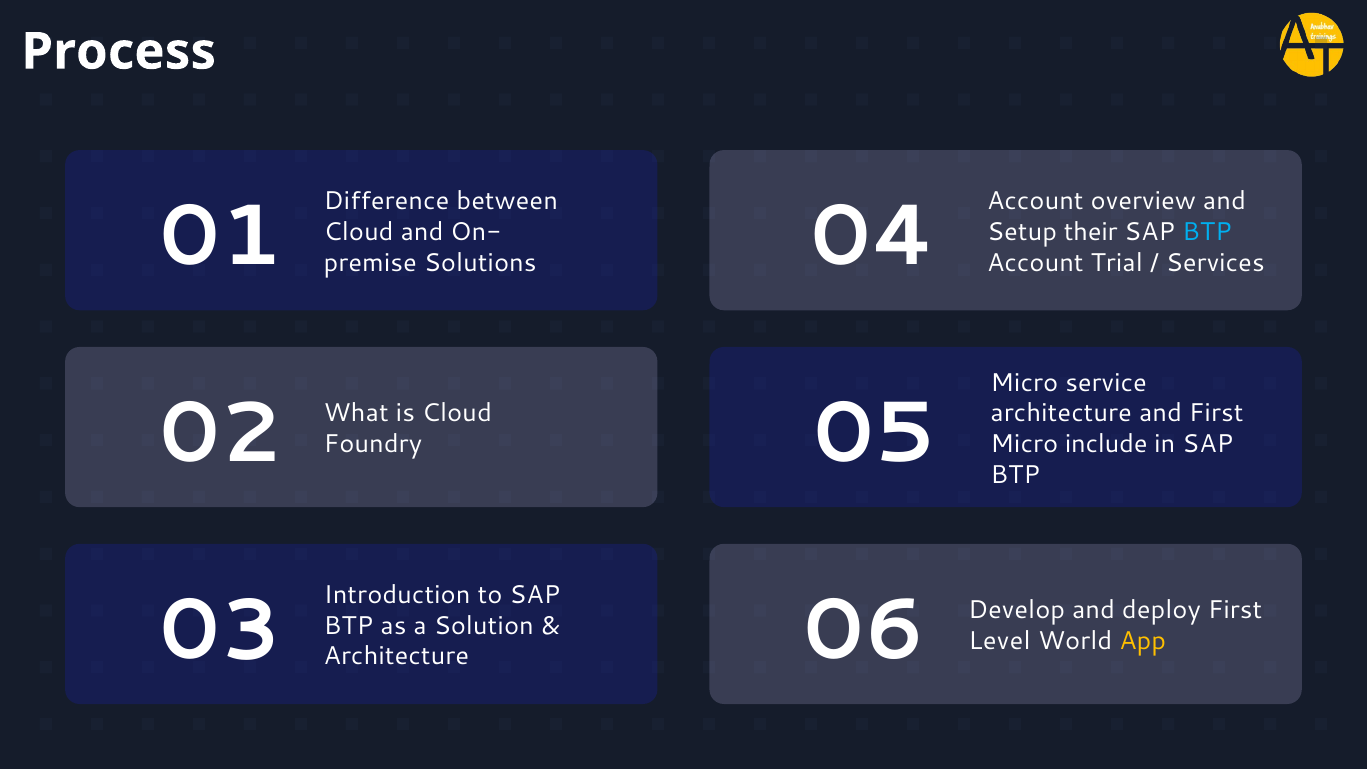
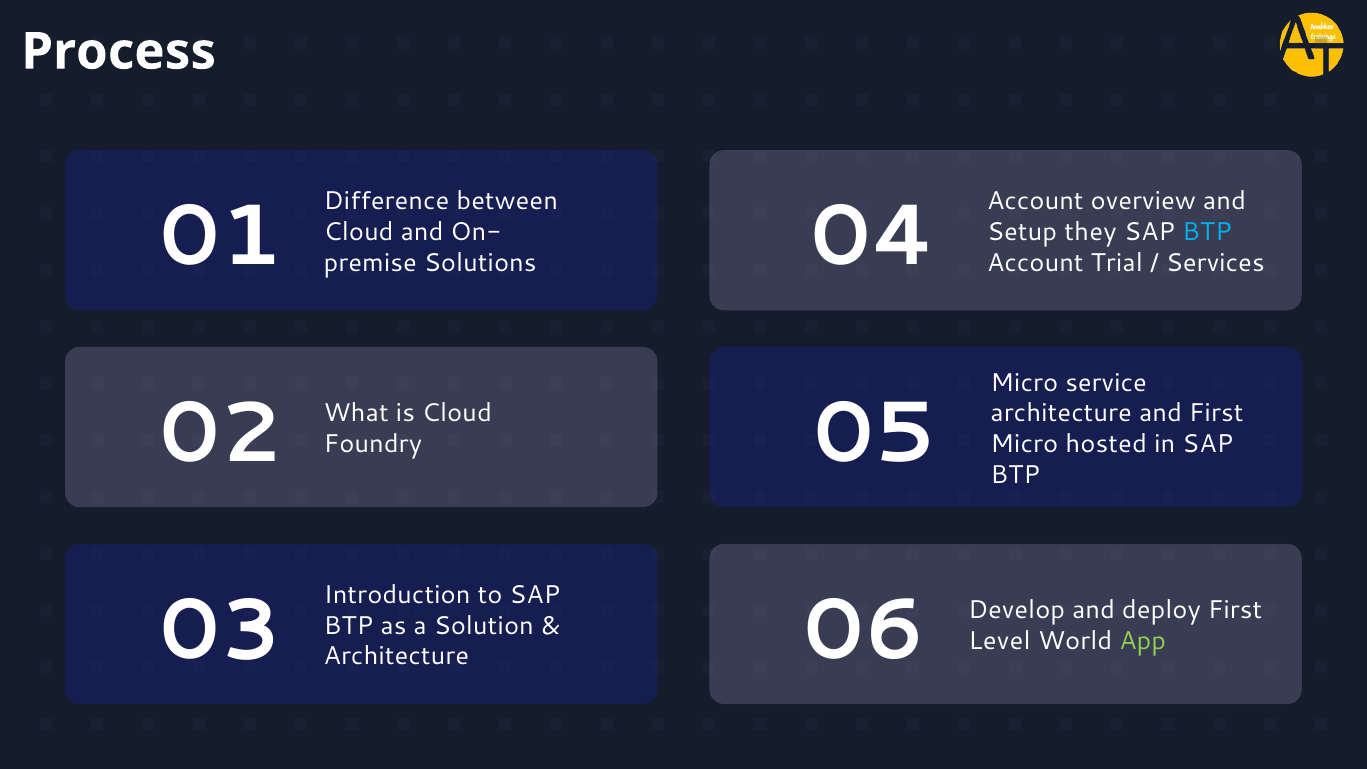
their: their -> they
include: include -> hosted
App colour: yellow -> light green
